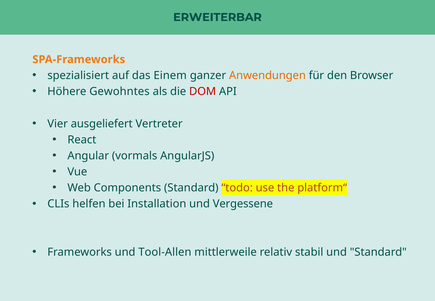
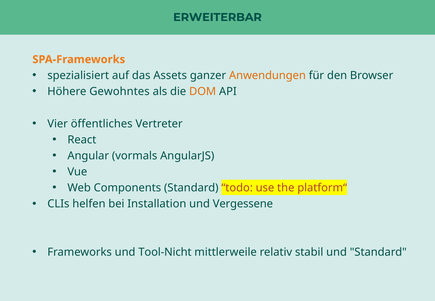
Einem: Einem -> Assets
DOM colour: red -> orange
ausgeliefert: ausgeliefert -> öffentliches
Tool-Allen: Tool-Allen -> Tool-Nicht
